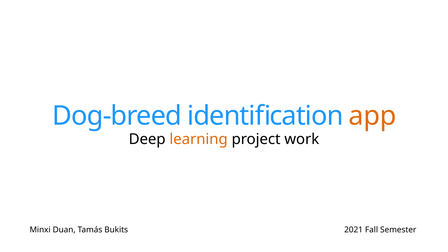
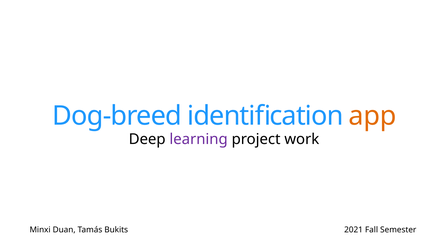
learning colour: orange -> purple
